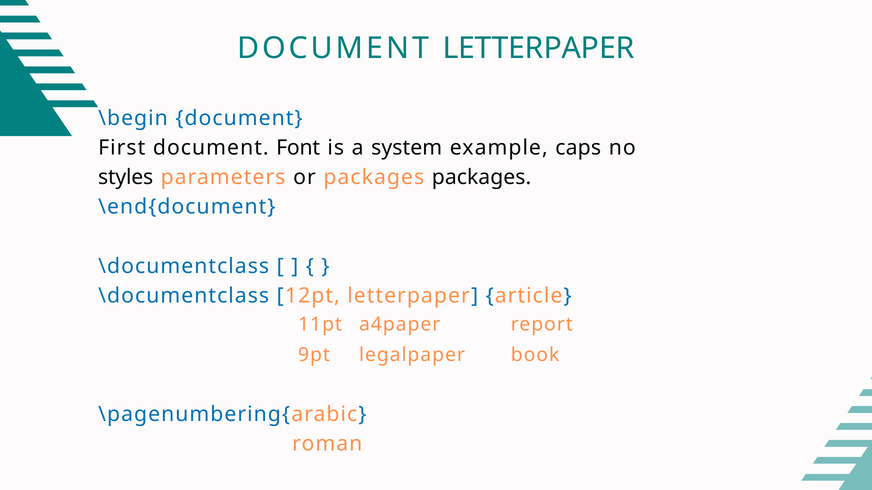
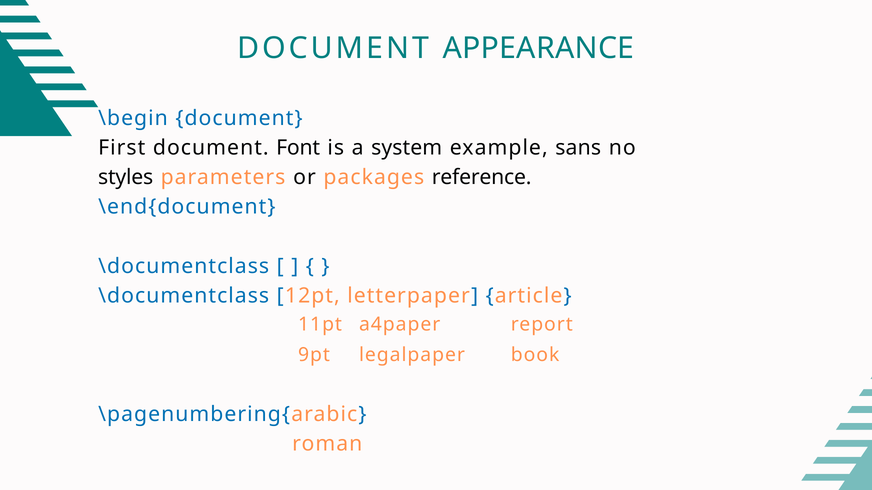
DOCUMENT LETTERPAPER: LETTERPAPER -> APPEARANCE
caps: caps -> sans
packages packages: packages -> reference
